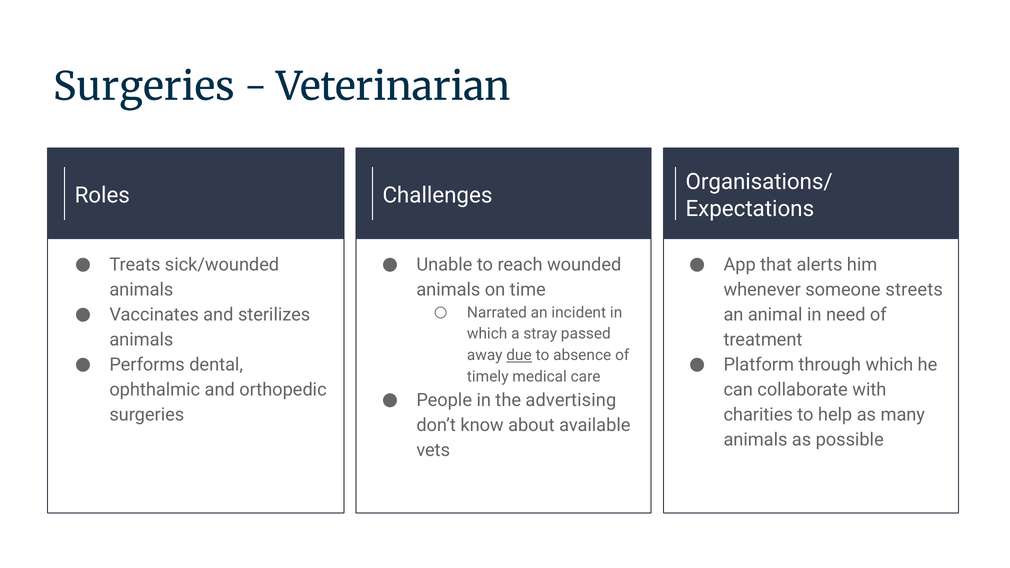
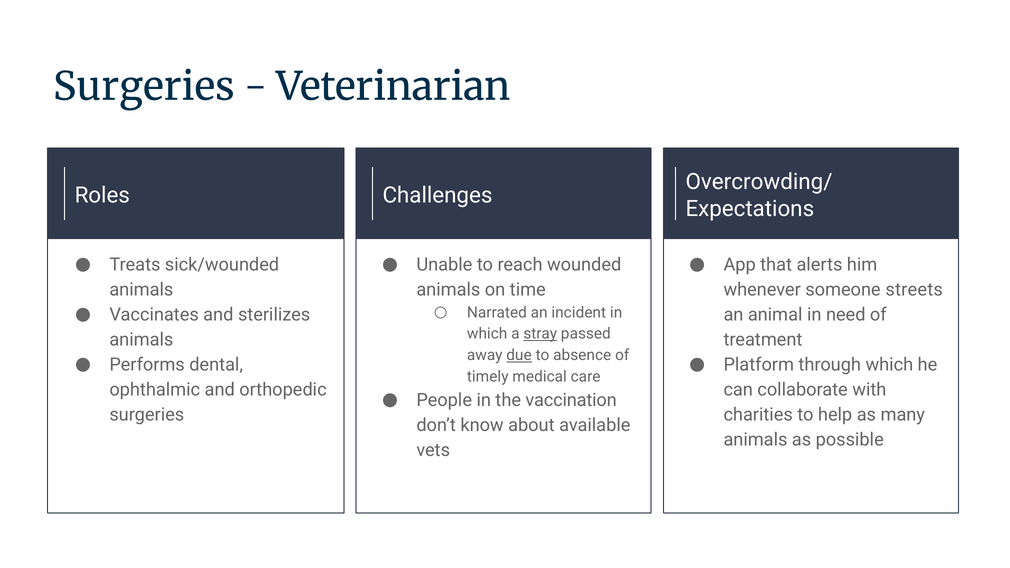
Organisations/: Organisations/ -> Overcrowding/
stray underline: none -> present
advertising: advertising -> vaccination
